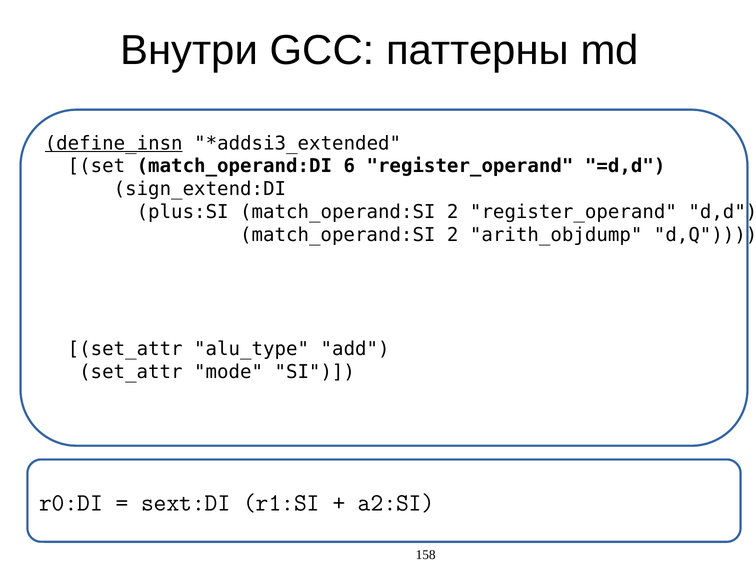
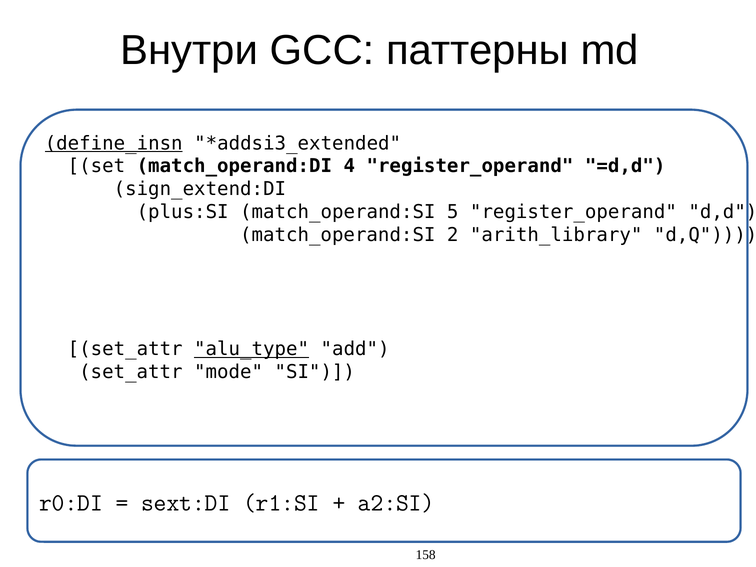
6: 6 -> 4
plus:SI match_operand:SI 2: 2 -> 5
arith_objdump: arith_objdump -> arith_library
alu_type underline: none -> present
